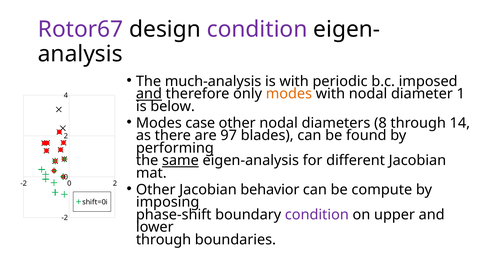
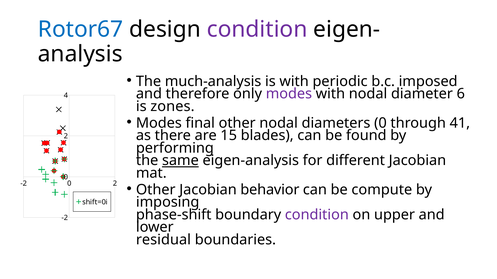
Rotor67 colour: purple -> blue
and at (149, 94) underline: present -> none
modes at (289, 94) colour: orange -> purple
1: 1 -> 6
below: below -> zones
case: case -> final
diameters 8: 8 -> 0
14: 14 -> 41
97: 97 -> 15
through at (164, 240): through -> residual
